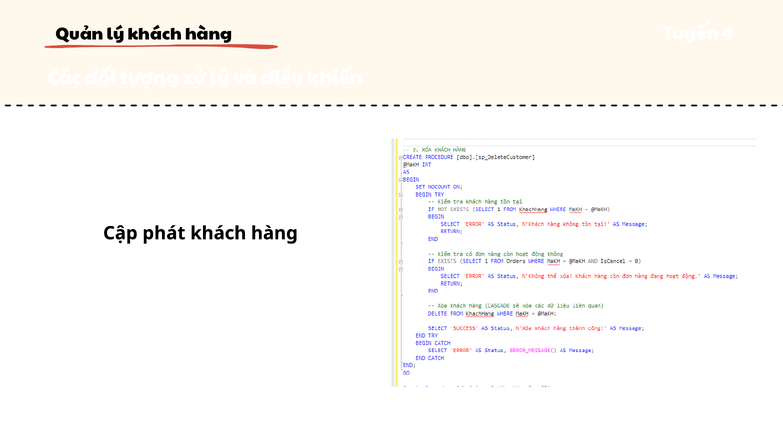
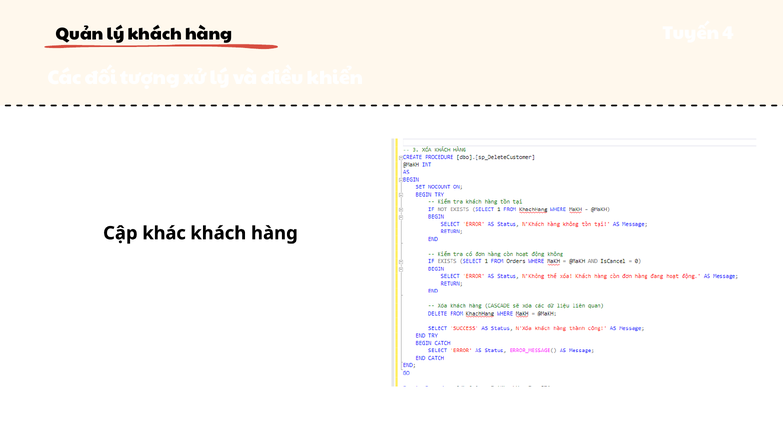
phát: phát -> khác
